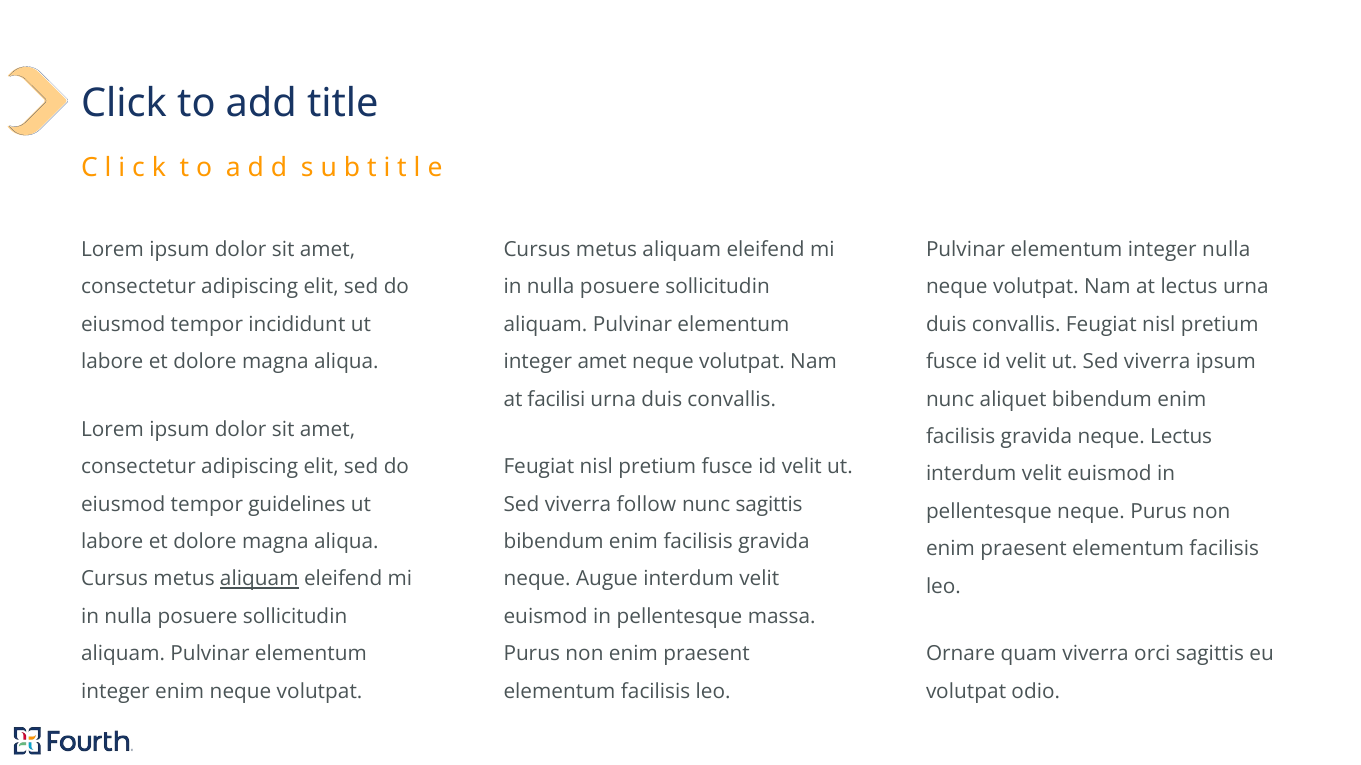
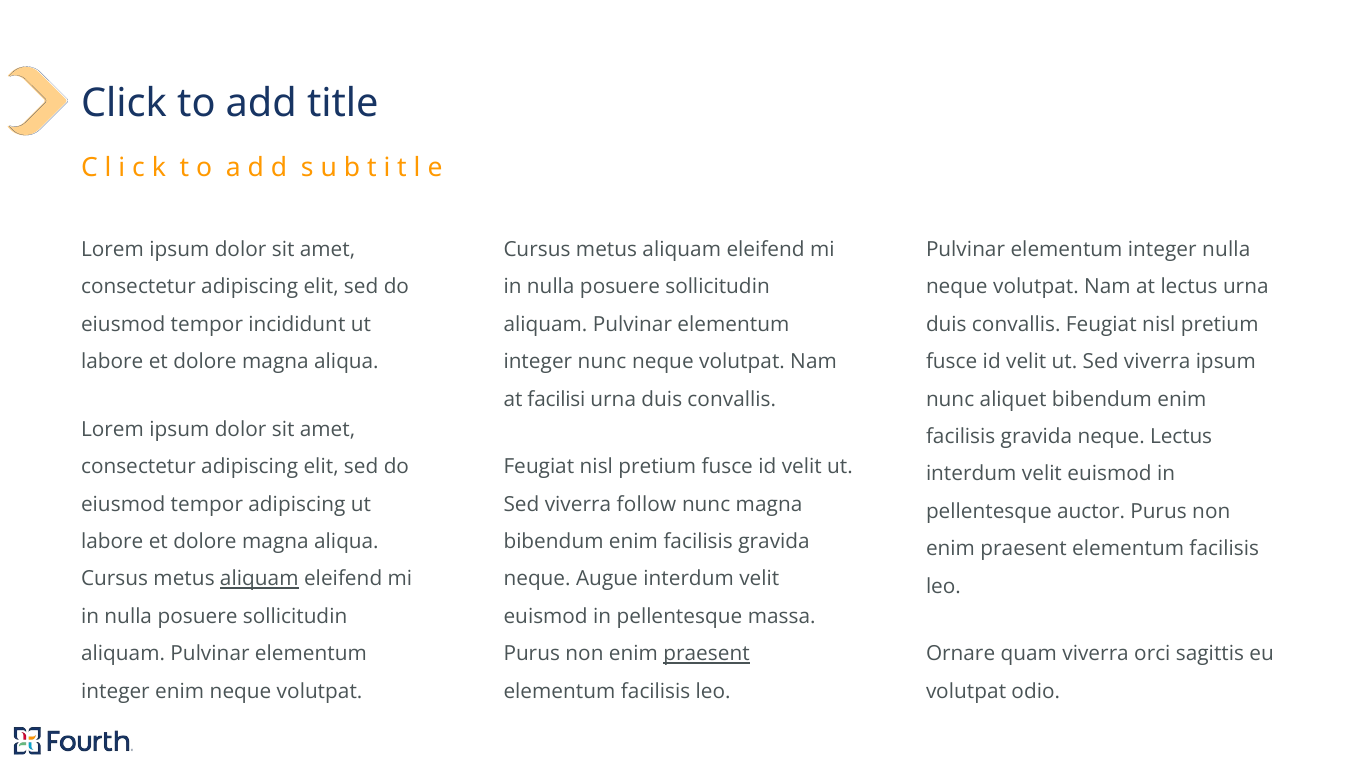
integer amet: amet -> nunc
tempor guidelines: guidelines -> adipiscing
nunc sagittis: sagittis -> magna
pellentesque neque: neque -> auctor
praesent at (707, 654) underline: none -> present
